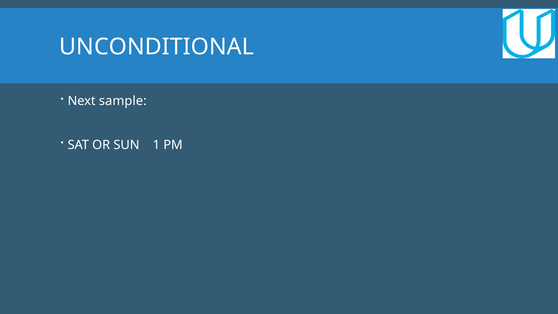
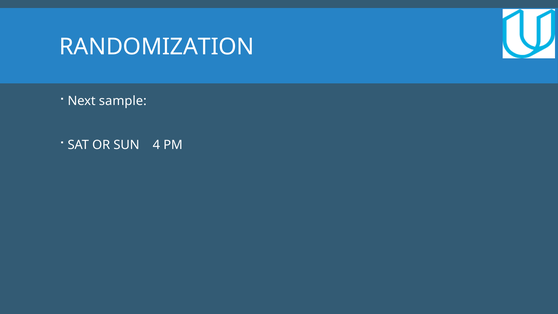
UNCONDITIONAL: UNCONDITIONAL -> RANDOMIZATION
1: 1 -> 4
